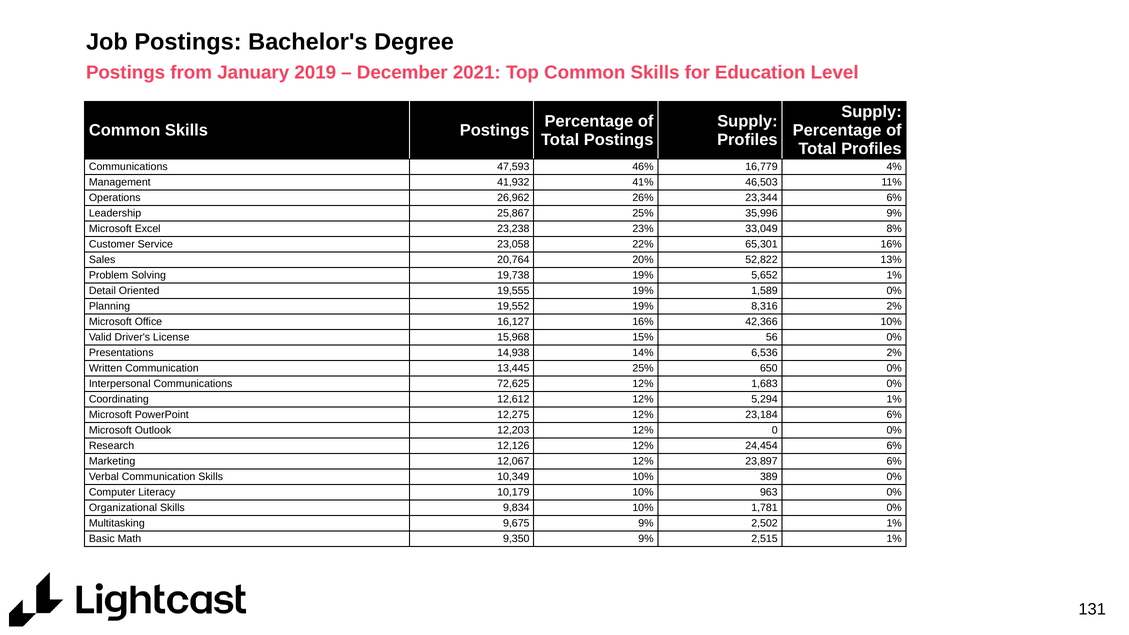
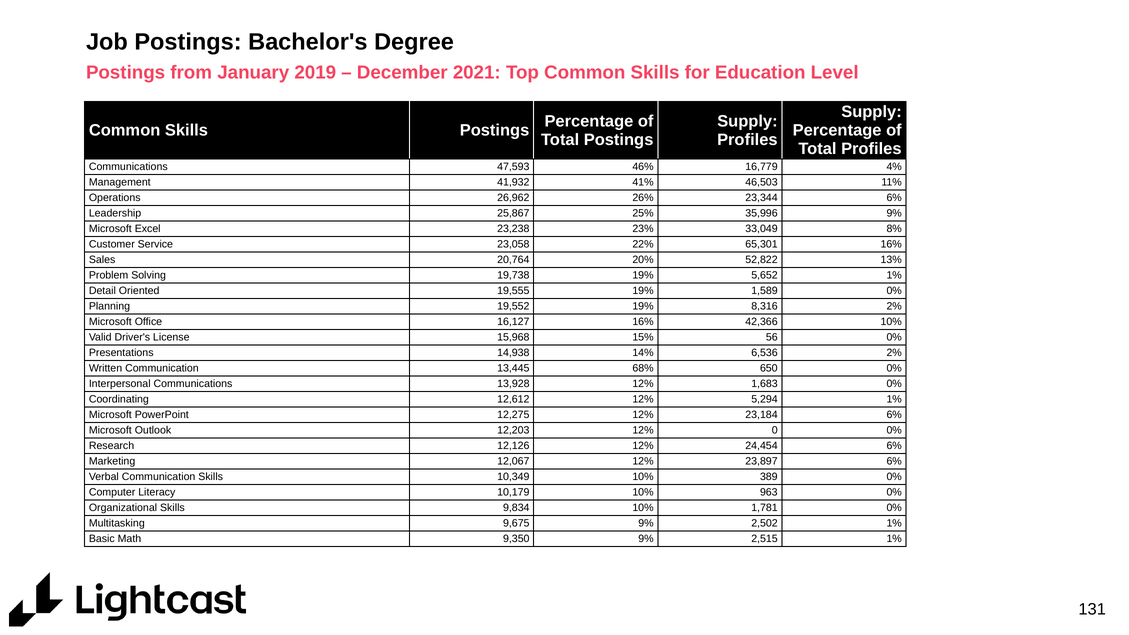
13,445 25%: 25% -> 68%
72,625: 72,625 -> 13,928
